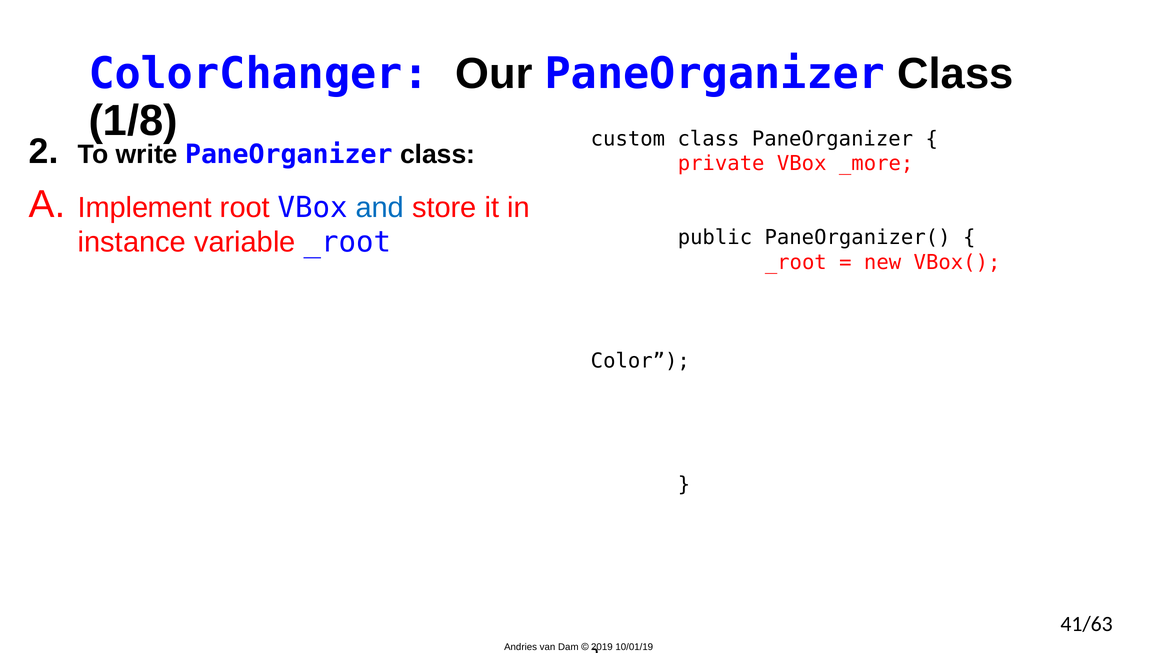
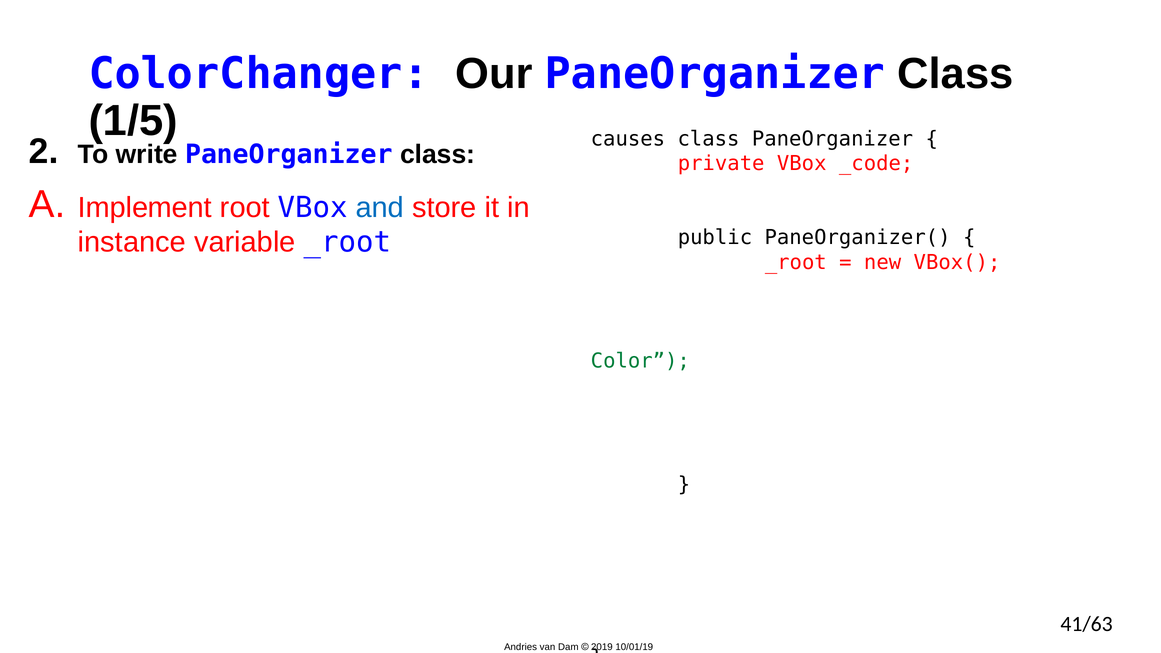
1/8: 1/8 -> 1/5
custom: custom -> causes
_more: _more -> _code
Color colour: black -> green
